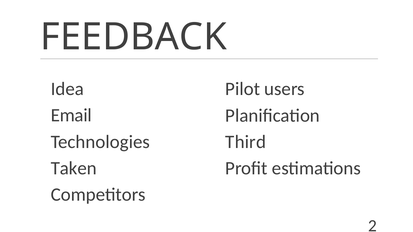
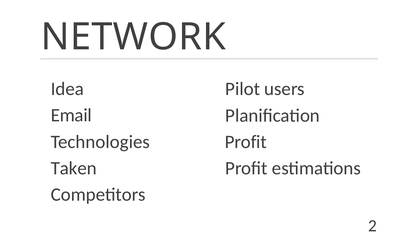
FEEDBACK: FEEDBACK -> NETWORK
Third at (246, 142): Third -> Profit
